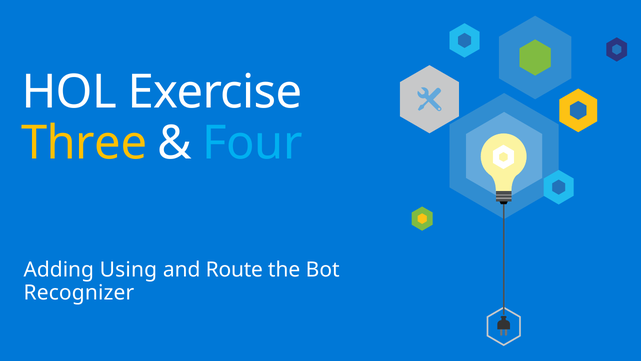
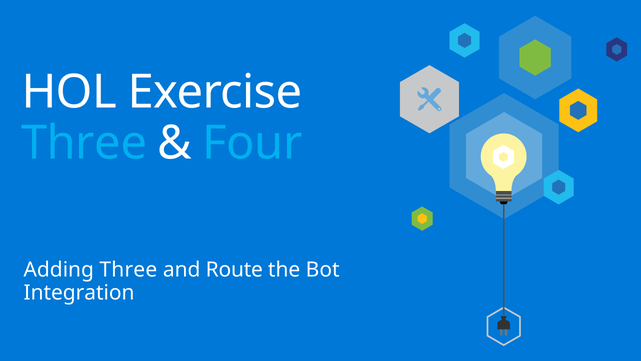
Three at (84, 143) colour: yellow -> light blue
Adding Using: Using -> Three
Recognizer: Recognizer -> Integration
